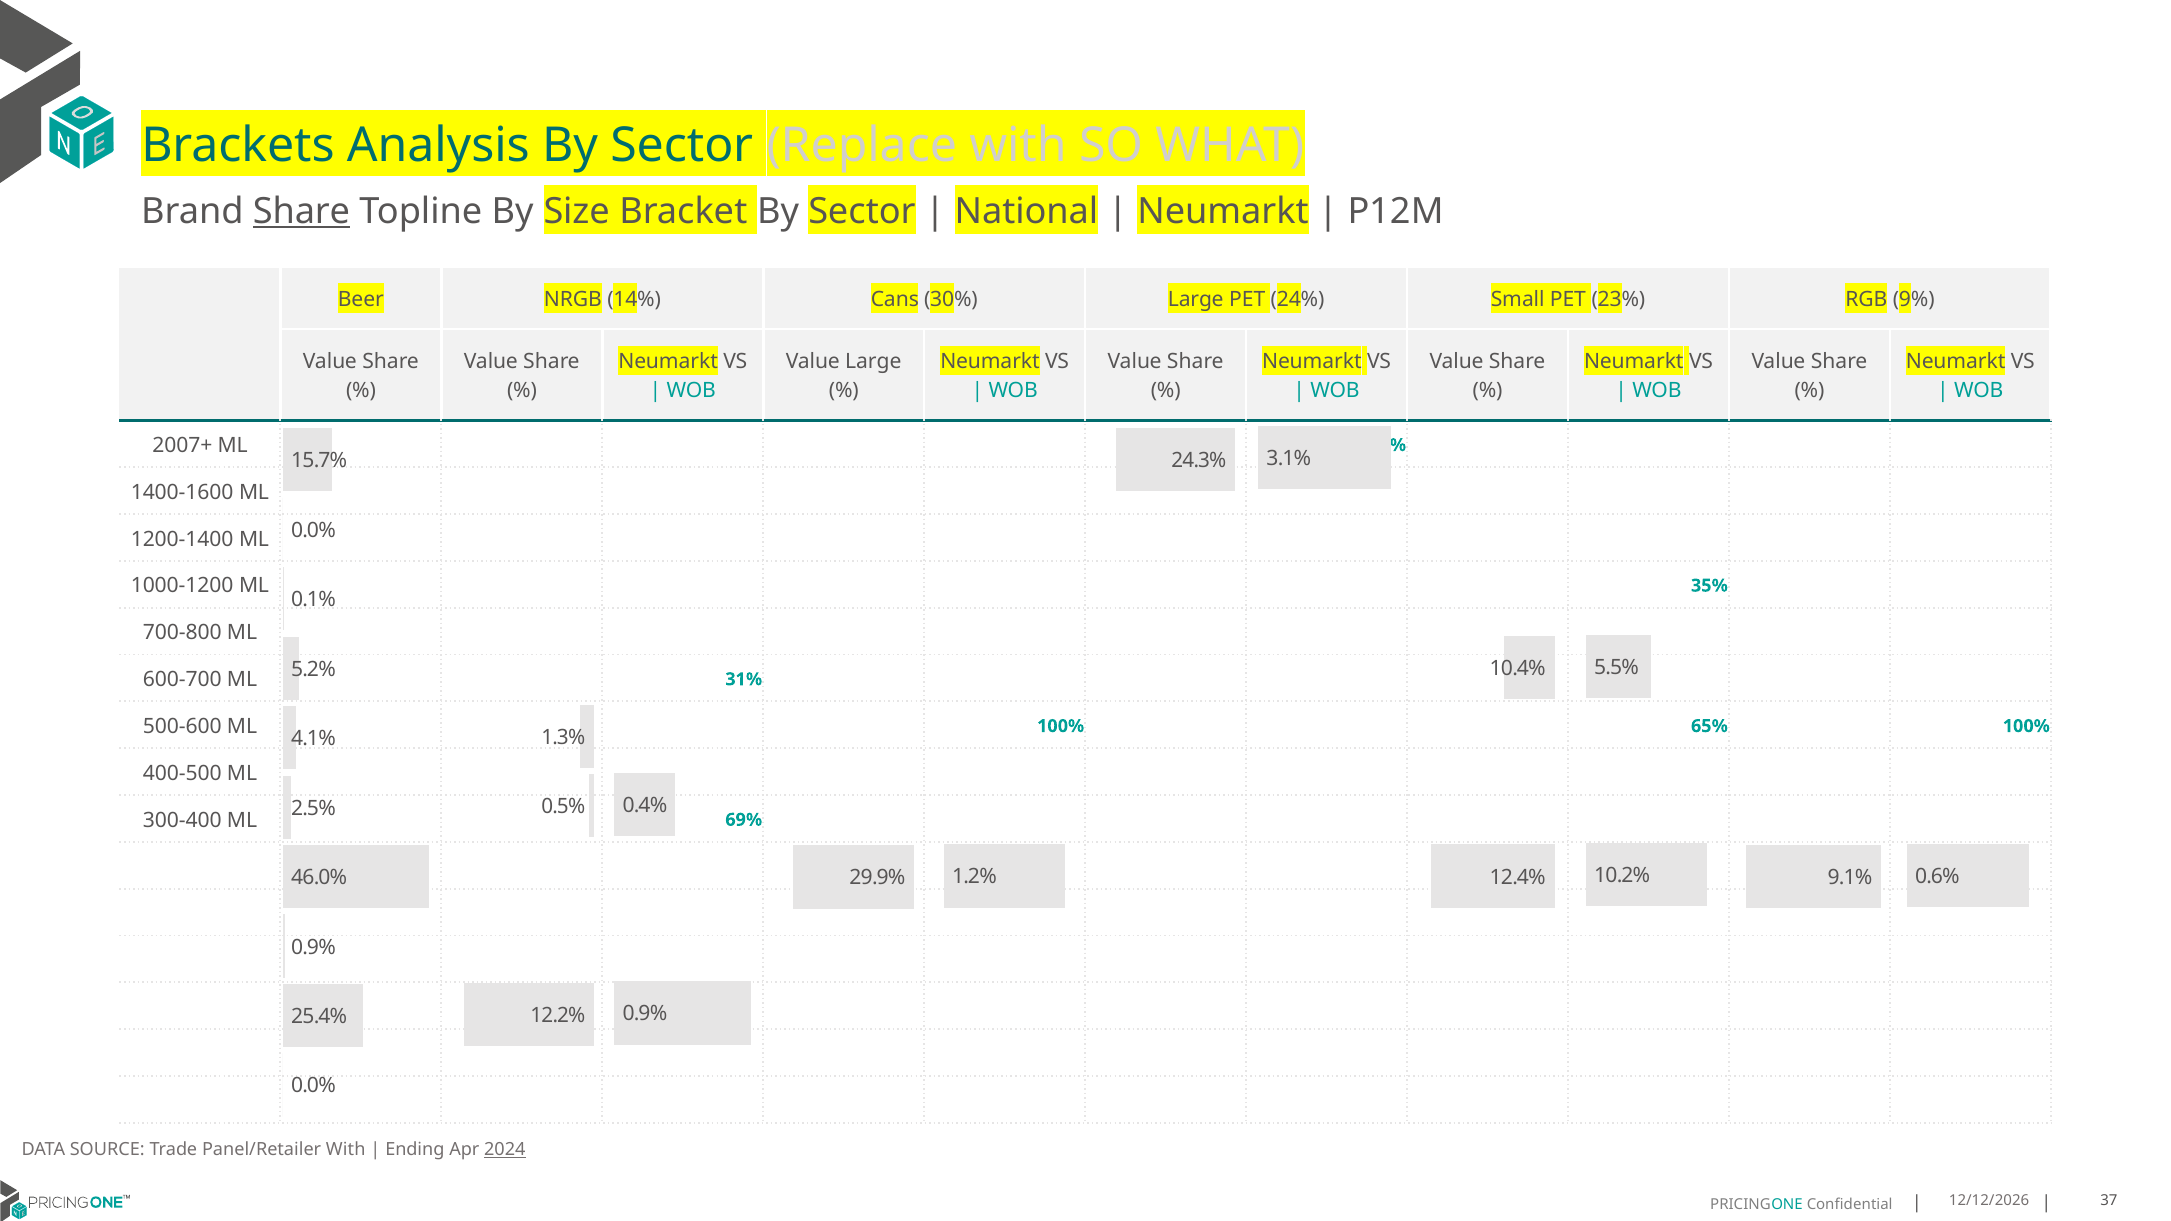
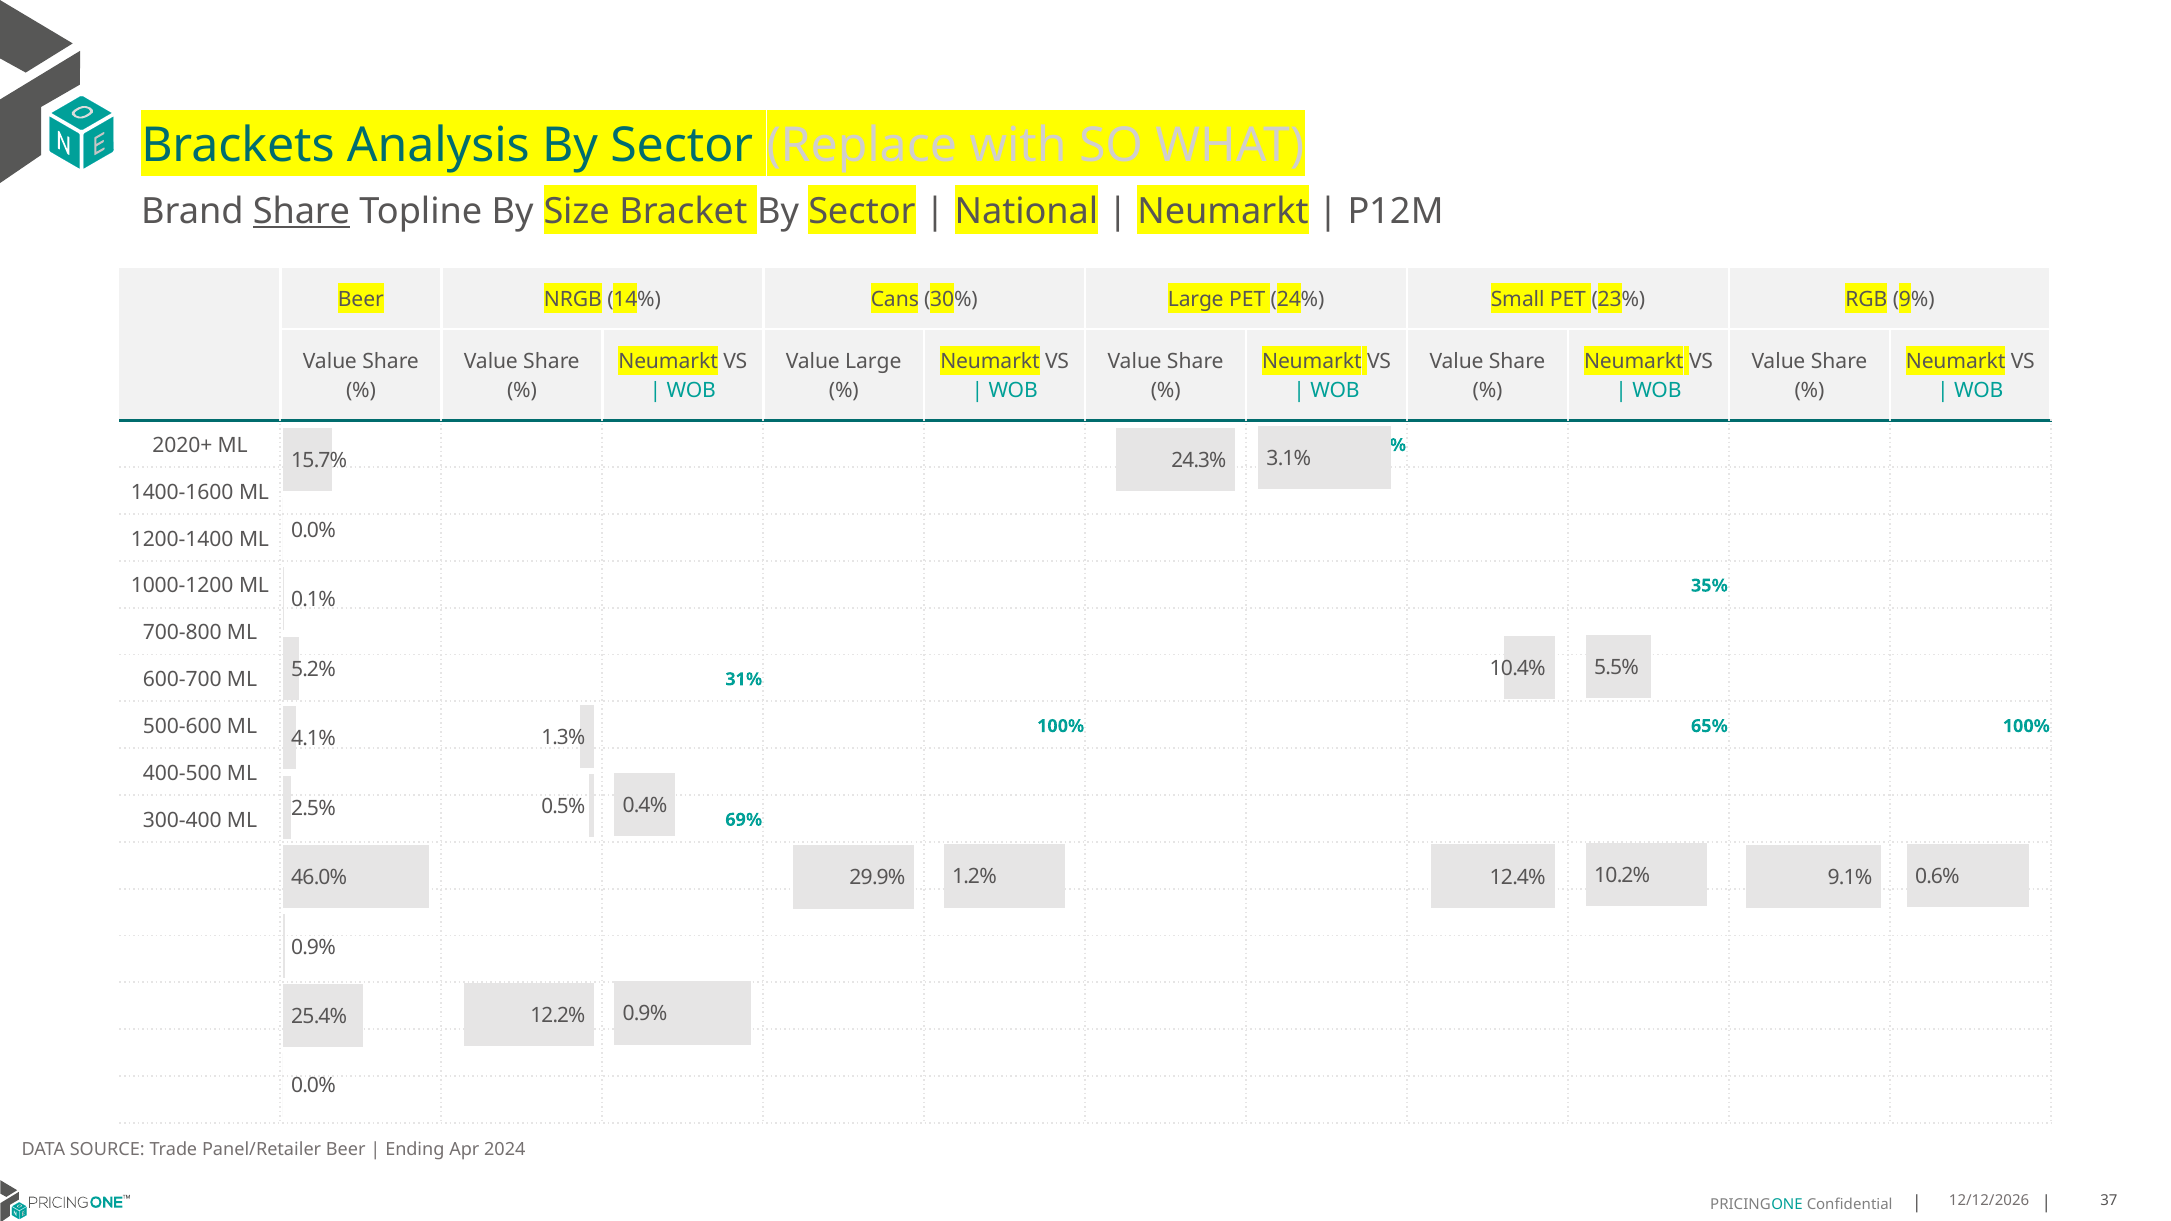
2007+: 2007+ -> 2020+
Panel/Retailer With: With -> Beer
2024 underline: present -> none
